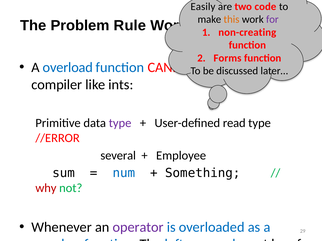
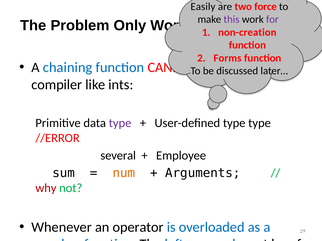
code: code -> force
this colour: orange -> purple
Rule: Rule -> Only
non-creating: non-creating -> non-creation
A overload: overload -> chaining
User-defined read: read -> type
num colour: blue -> orange
Something: Something -> Arguments
operator colour: purple -> black
